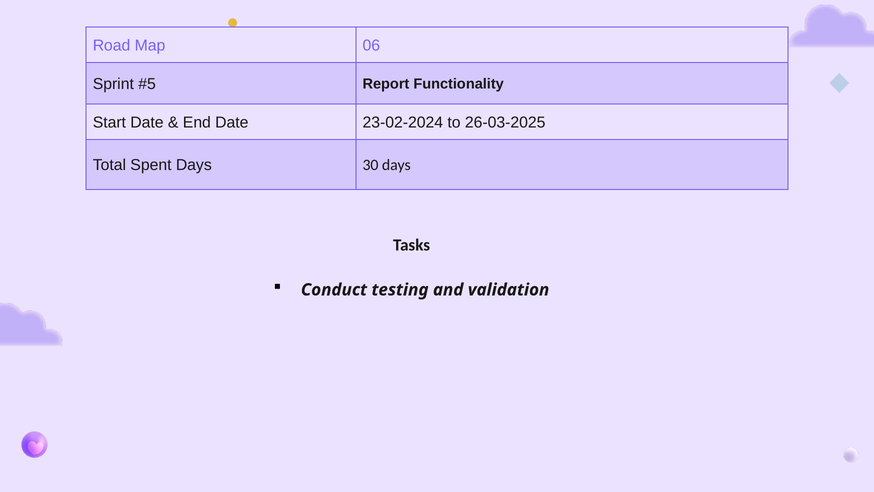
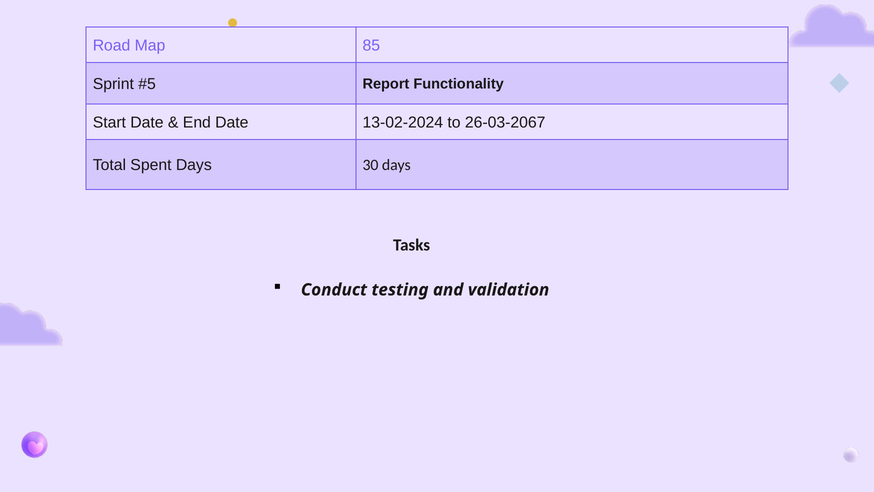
06: 06 -> 85
23-02-2024: 23-02-2024 -> 13-02-2024
26-03-2025: 26-03-2025 -> 26-03-2067
